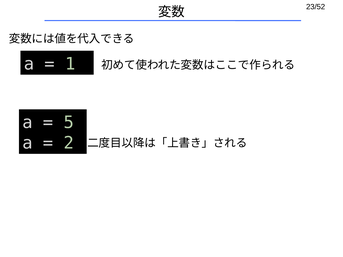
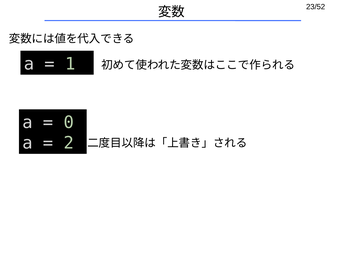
5: 5 -> 0
